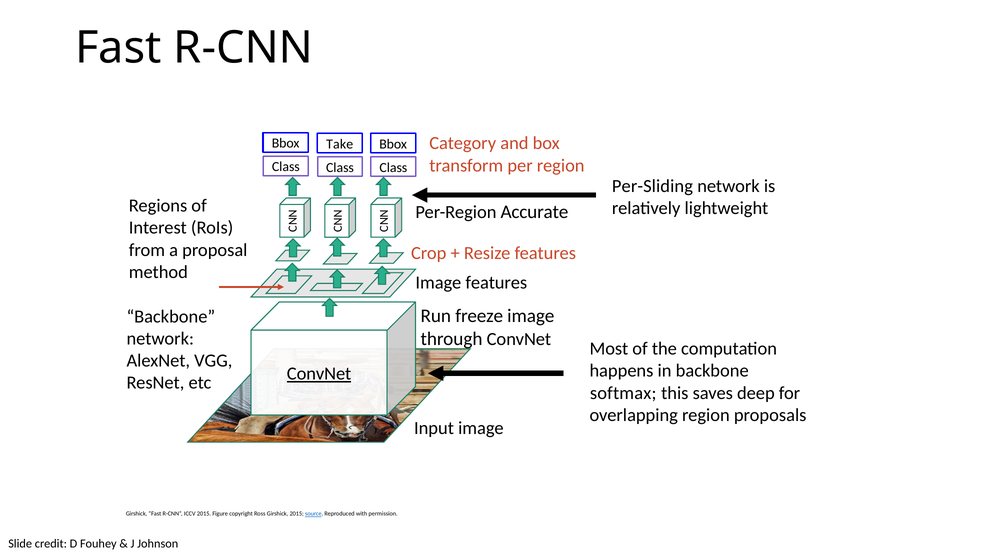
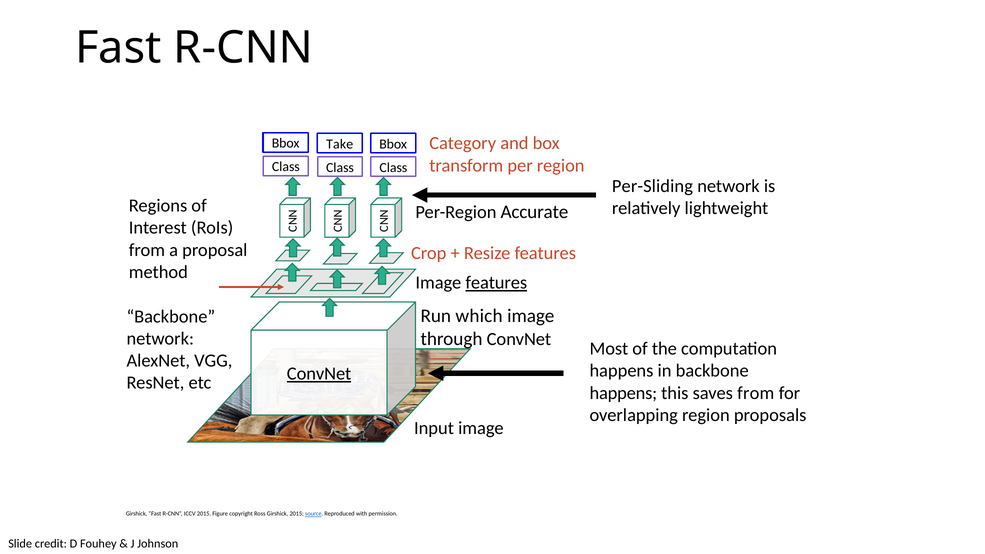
features at (496, 283) underline: none -> present
freeze: freeze -> which
softmax at (623, 393): softmax -> happens
saves deep: deep -> from
